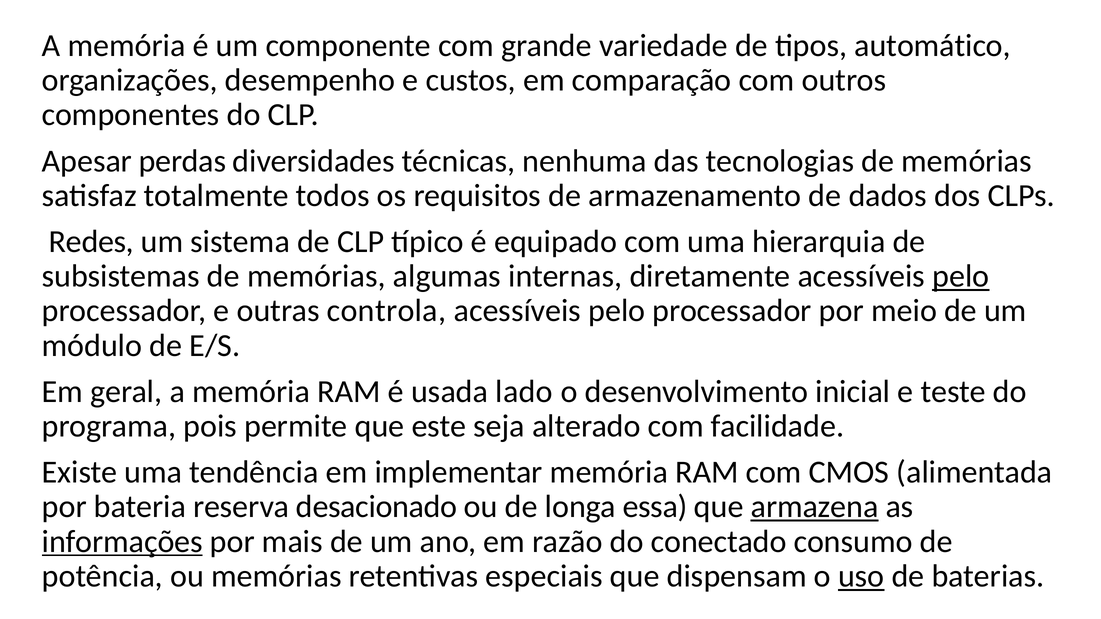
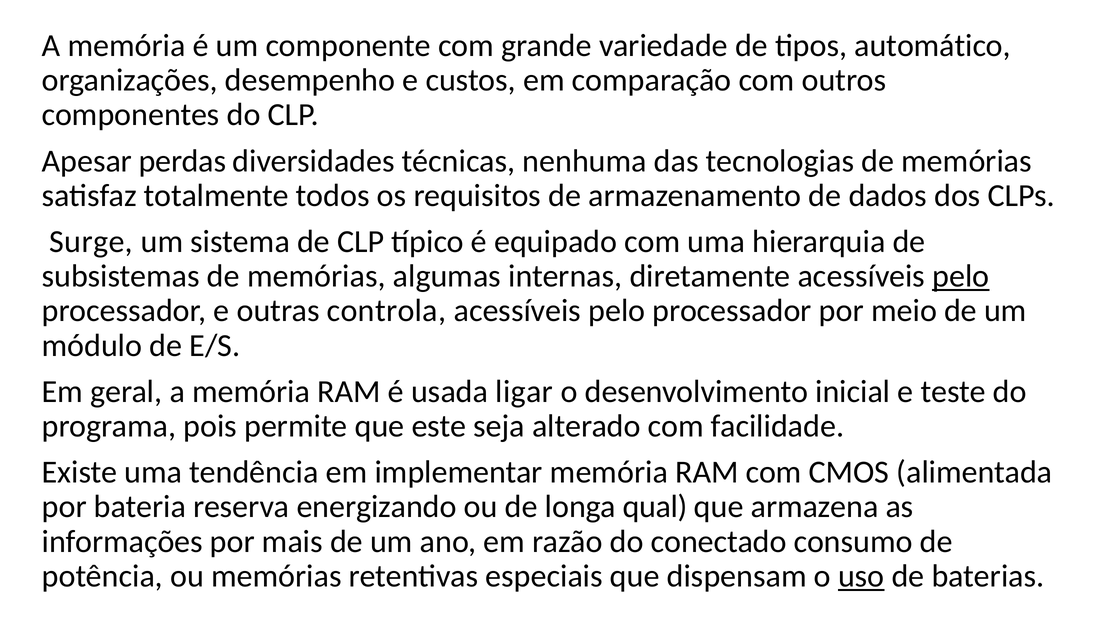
Redes: Redes -> Surge
lado: lado -> ligar
desacionado: desacionado -> energizando
essa: essa -> qual
armazena underline: present -> none
informações underline: present -> none
